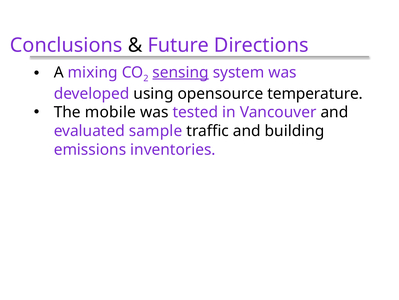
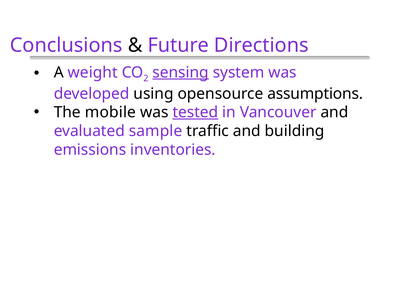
mixing: mixing -> weight
temperature: temperature -> assumptions
tested underline: none -> present
